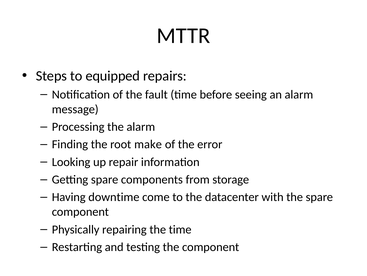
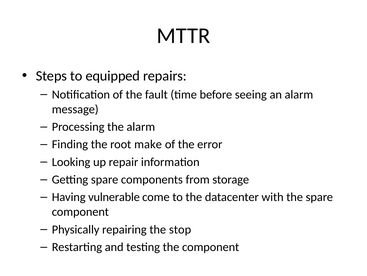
downtime: downtime -> vulnerable
the time: time -> stop
